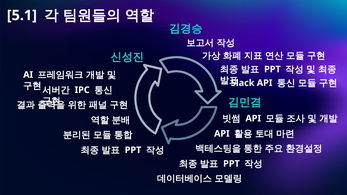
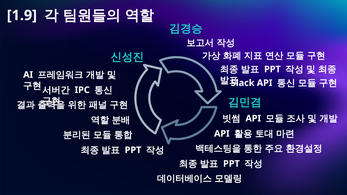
5.1: 5.1 -> 1.9
